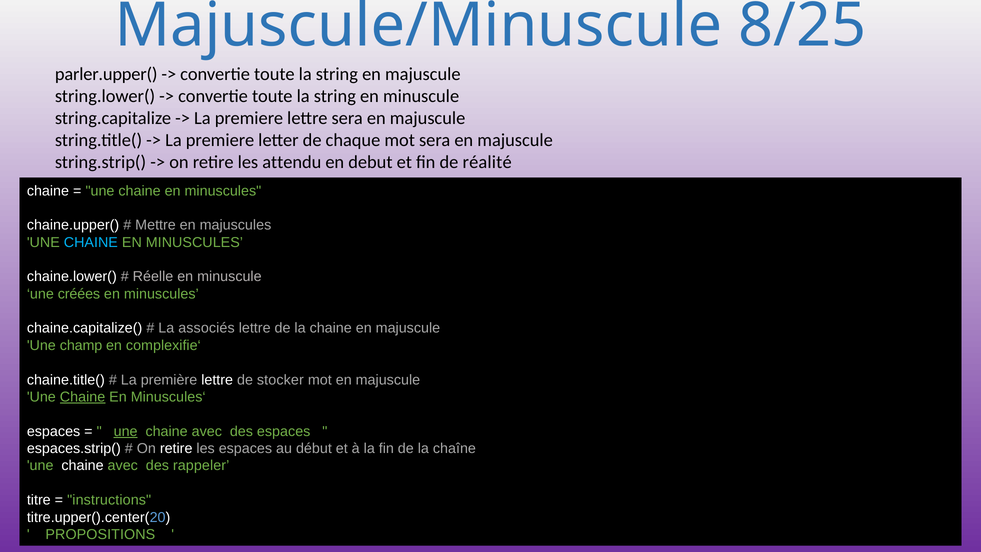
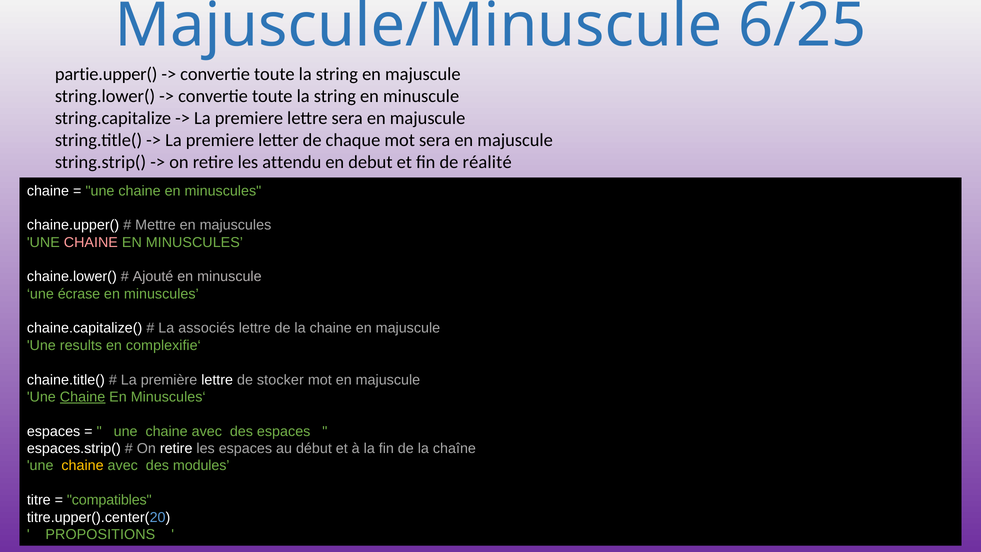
8/25: 8/25 -> 6/25
parler.upper(: parler.upper( -> partie.upper(
CHAINE at (91, 242) colour: light blue -> pink
Réelle: Réelle -> Ajouté
créées: créées -> écrase
champ: champ -> results
une at (126, 431) underline: present -> none
chaine at (83, 466) colour: white -> yellow
rappeler: rappeler -> modules
instructions: instructions -> compatibles
